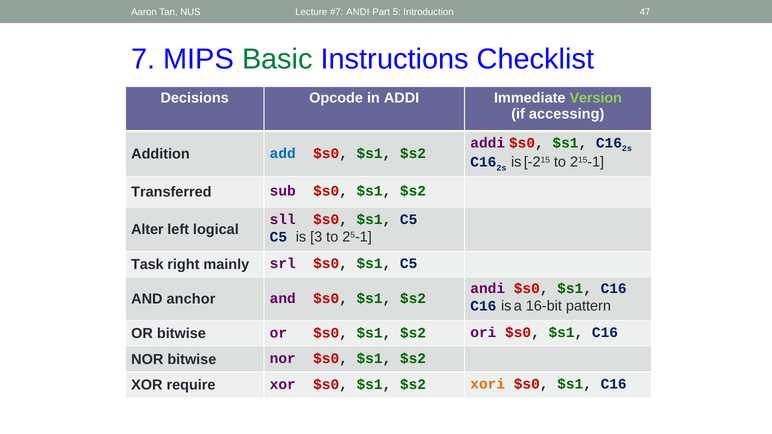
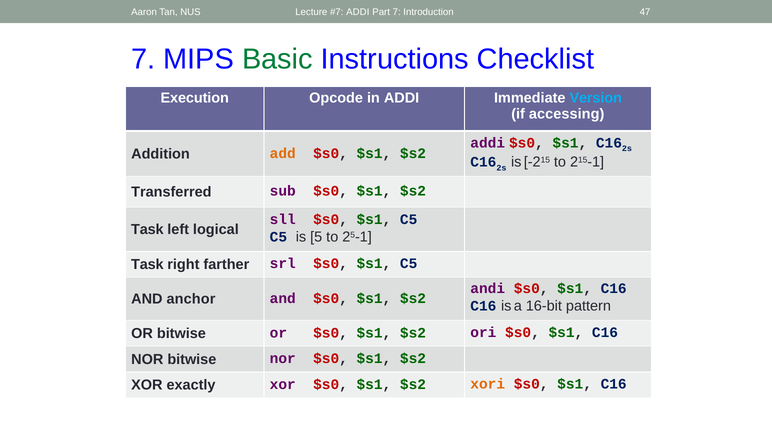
ANDI at (358, 12): ANDI -> ADDI
Part 5: 5 -> 7
Decisions: Decisions -> Execution
Version colour: light green -> light blue
add colour: blue -> orange
Alter at (147, 230): Alter -> Task
3: 3 -> 5
mainly: mainly -> farther
require: require -> exactly
